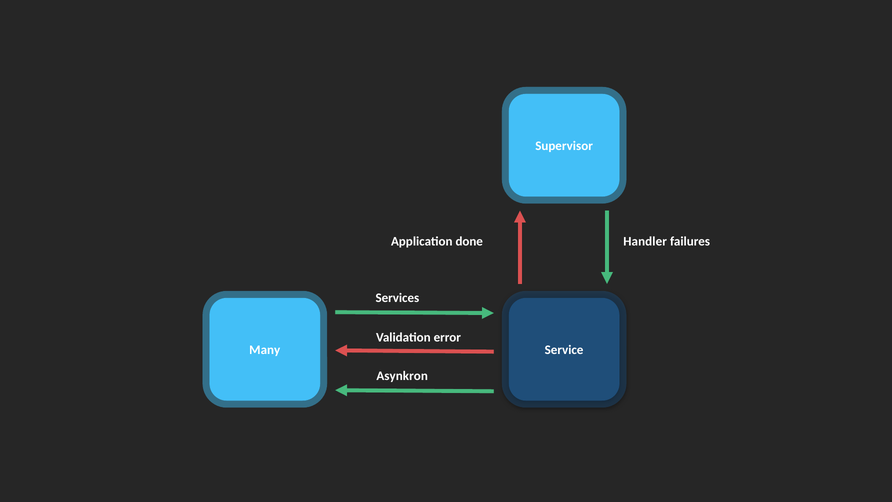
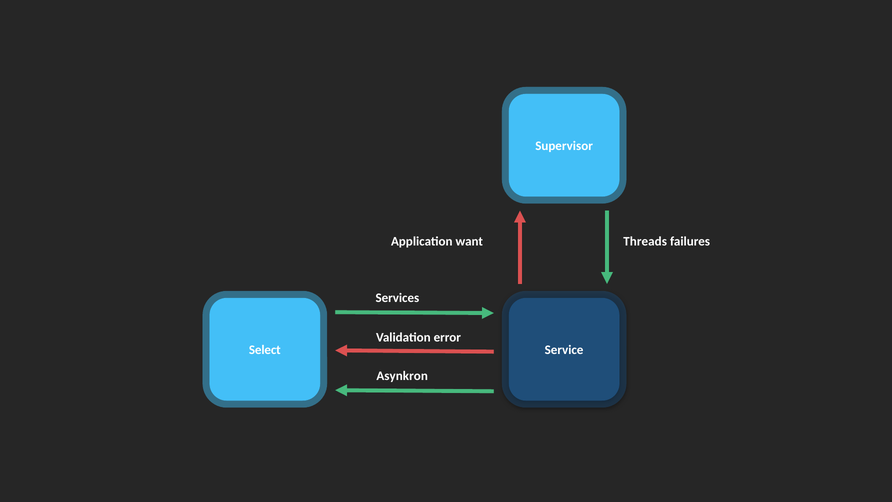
done: done -> want
Handler: Handler -> Threads
Many: Many -> Select
